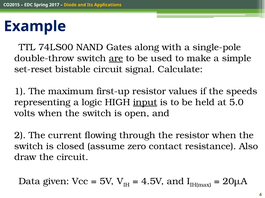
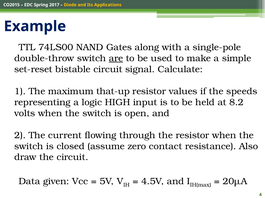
first-up: first-up -> that-up
input underline: present -> none
5.0: 5.0 -> 8.2
